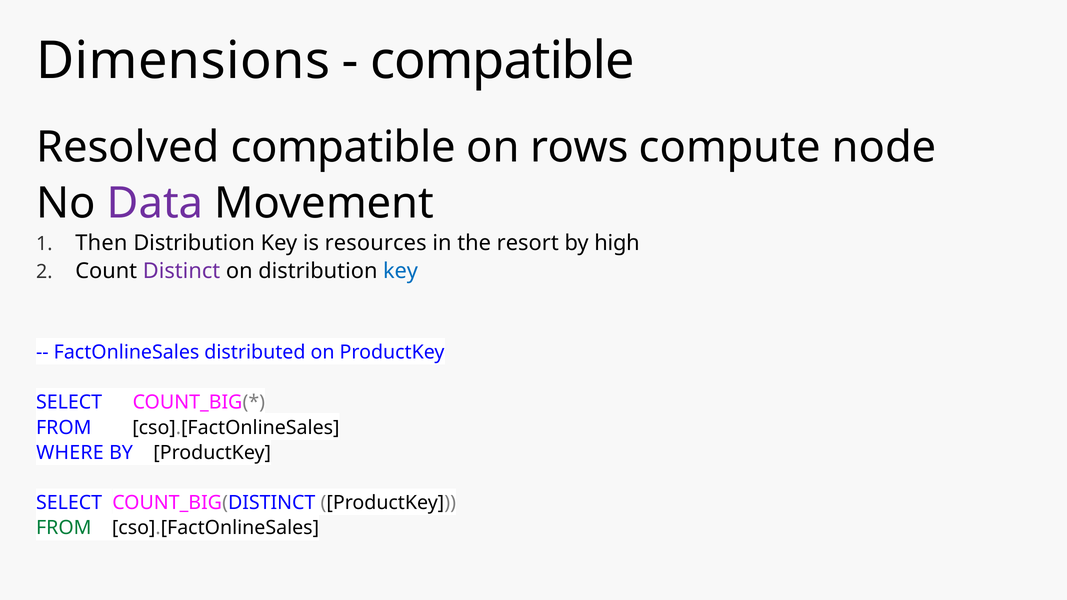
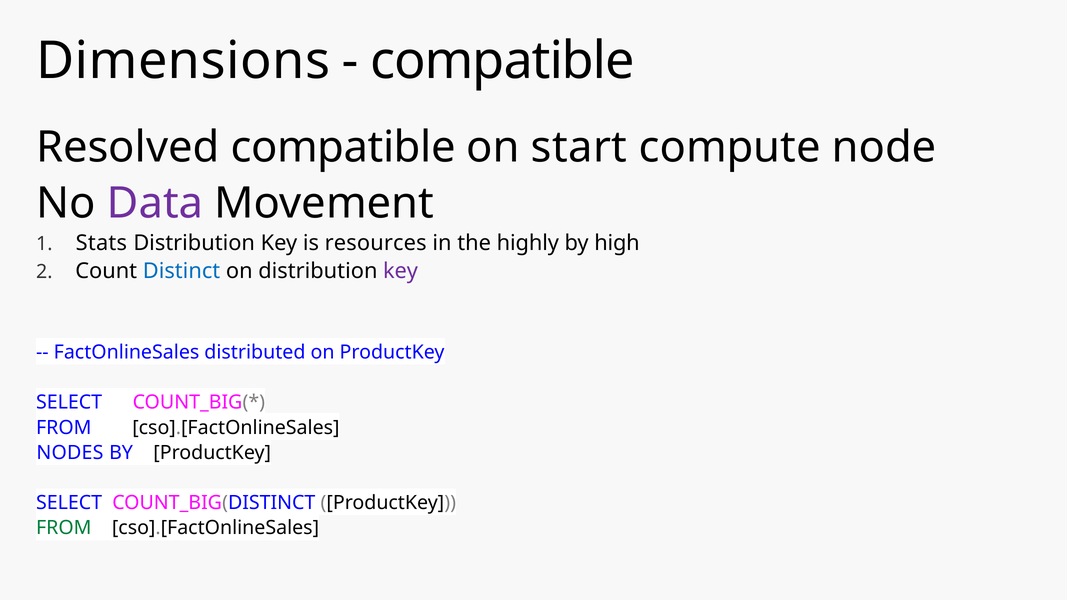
rows: rows -> start
Then: Then -> Stats
resort: resort -> highly
Distinct colour: purple -> blue
key at (400, 271) colour: blue -> purple
WHERE: WHERE -> NODES
